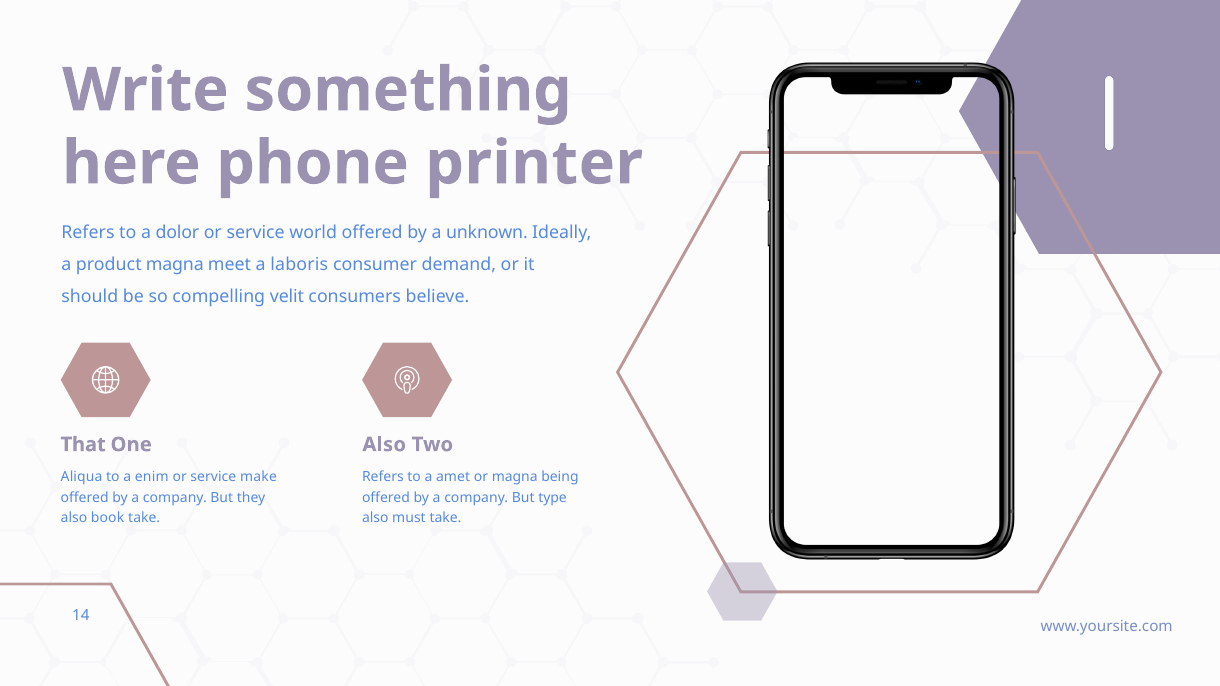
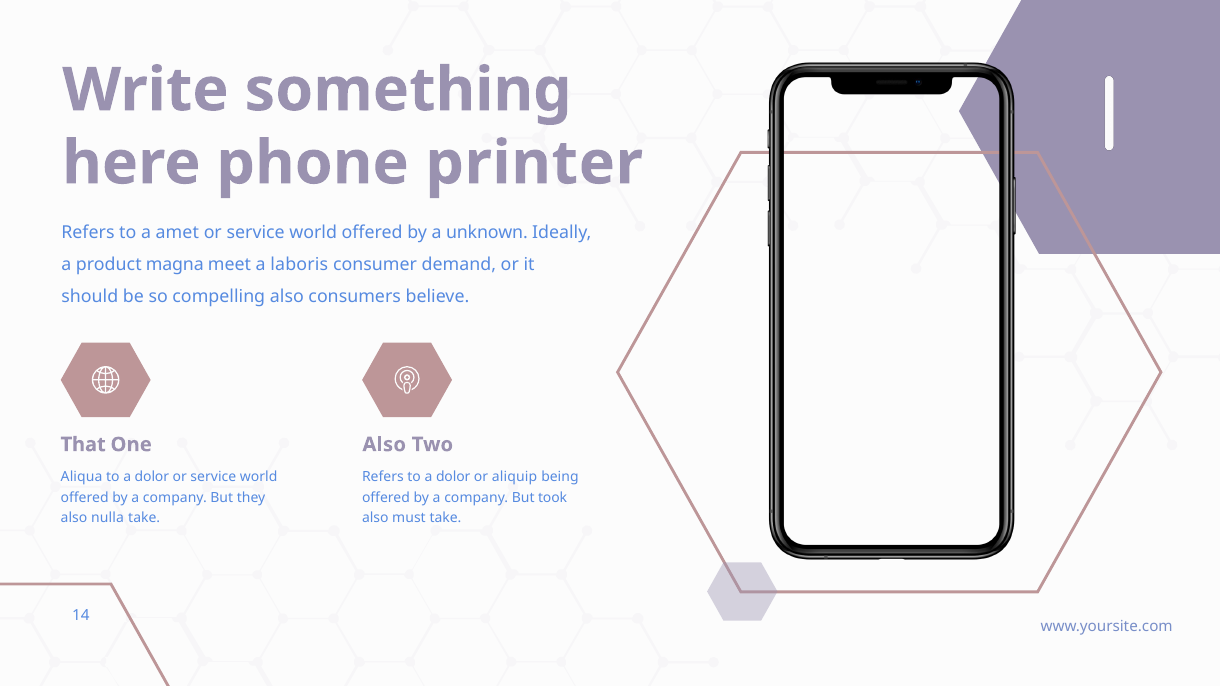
dolor: dolor -> amet
compelling velit: velit -> also
enim at (152, 477): enim -> dolor
make at (259, 477): make -> world
Refers to a amet: amet -> dolor
or magna: magna -> aliquip
type: type -> took
book: book -> nulla
